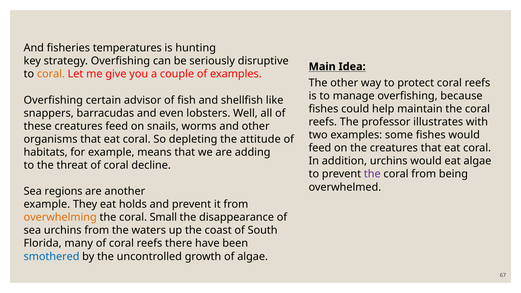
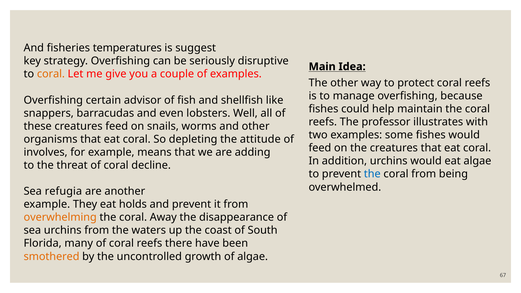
hunting: hunting -> suggest
habitats: habitats -> involves
the at (372, 174) colour: purple -> blue
regions: regions -> refugia
Small: Small -> Away
smothered colour: blue -> orange
